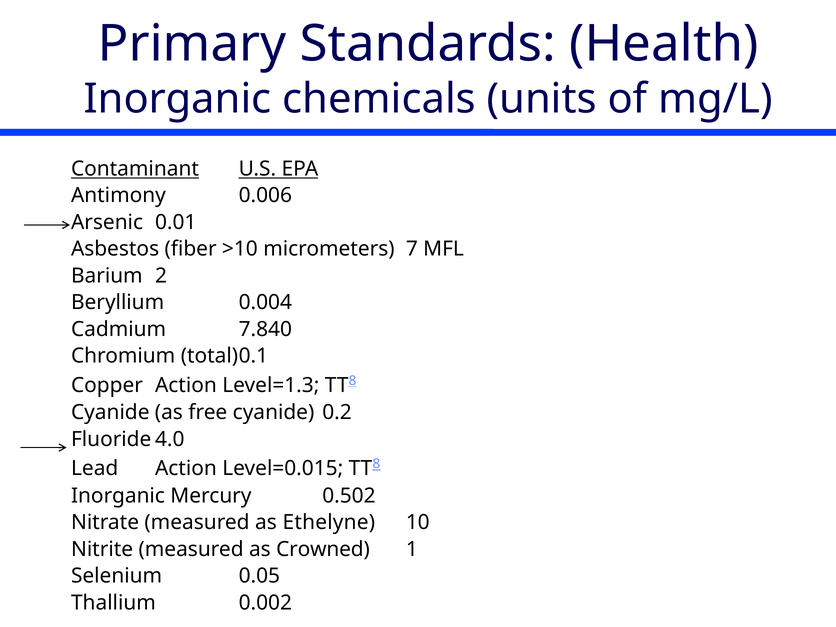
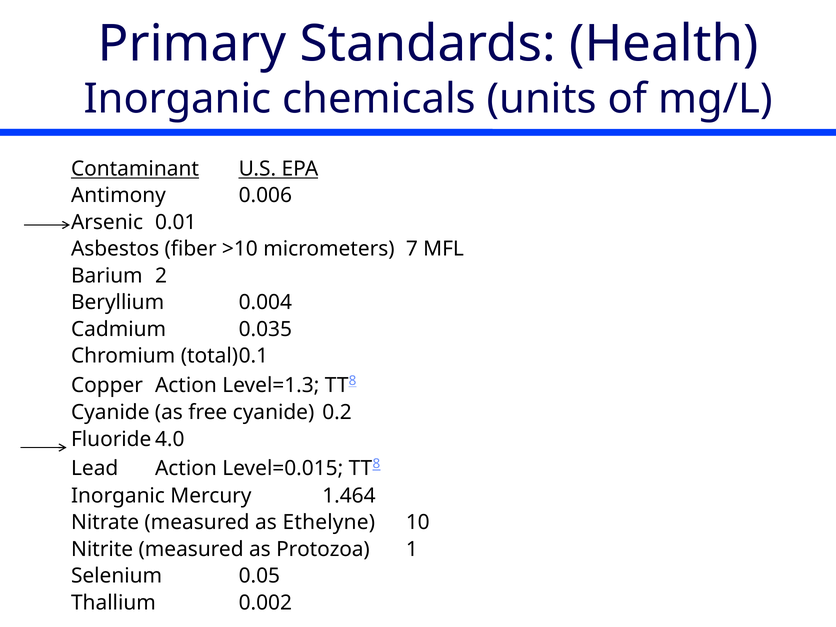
7.840: 7.840 -> 0.035
0.502: 0.502 -> 1.464
Crowned: Crowned -> Protozoa
